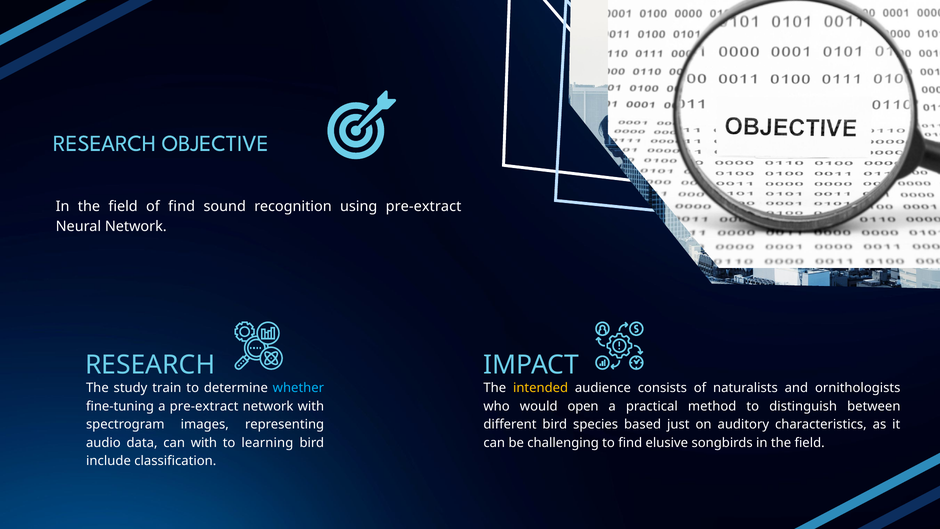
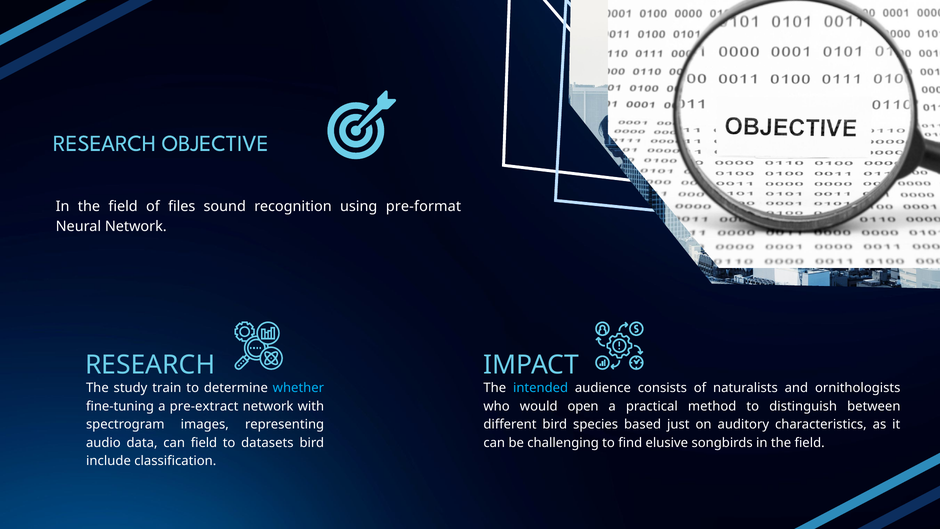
of find: find -> files
using pre-extract: pre-extract -> pre-format
intended colour: yellow -> light blue
can with: with -> field
learning: learning -> datasets
